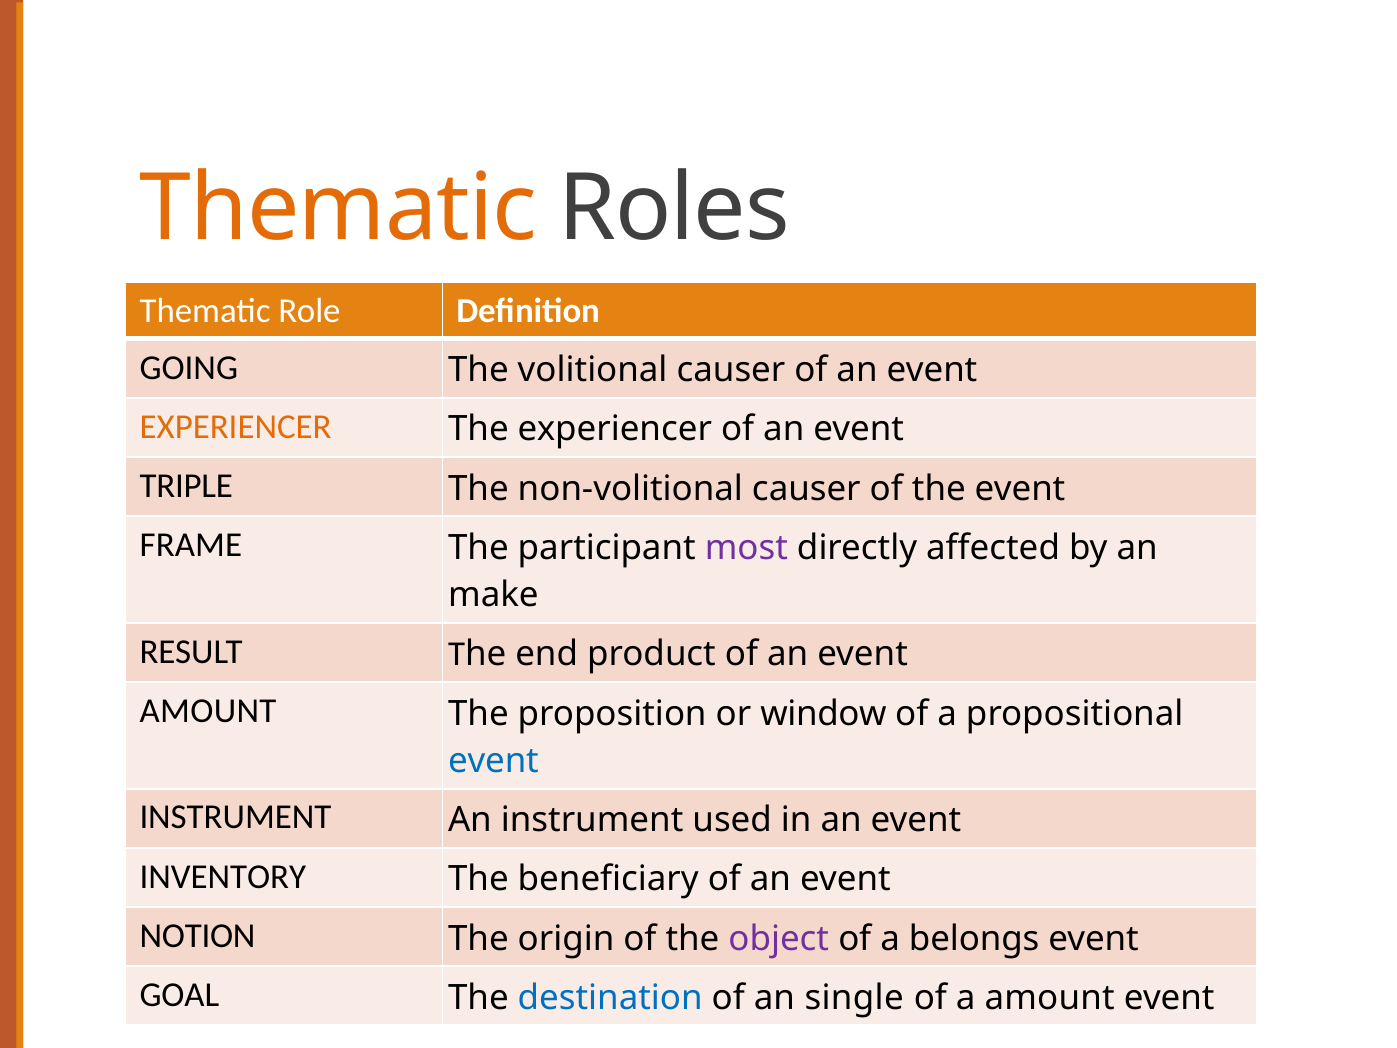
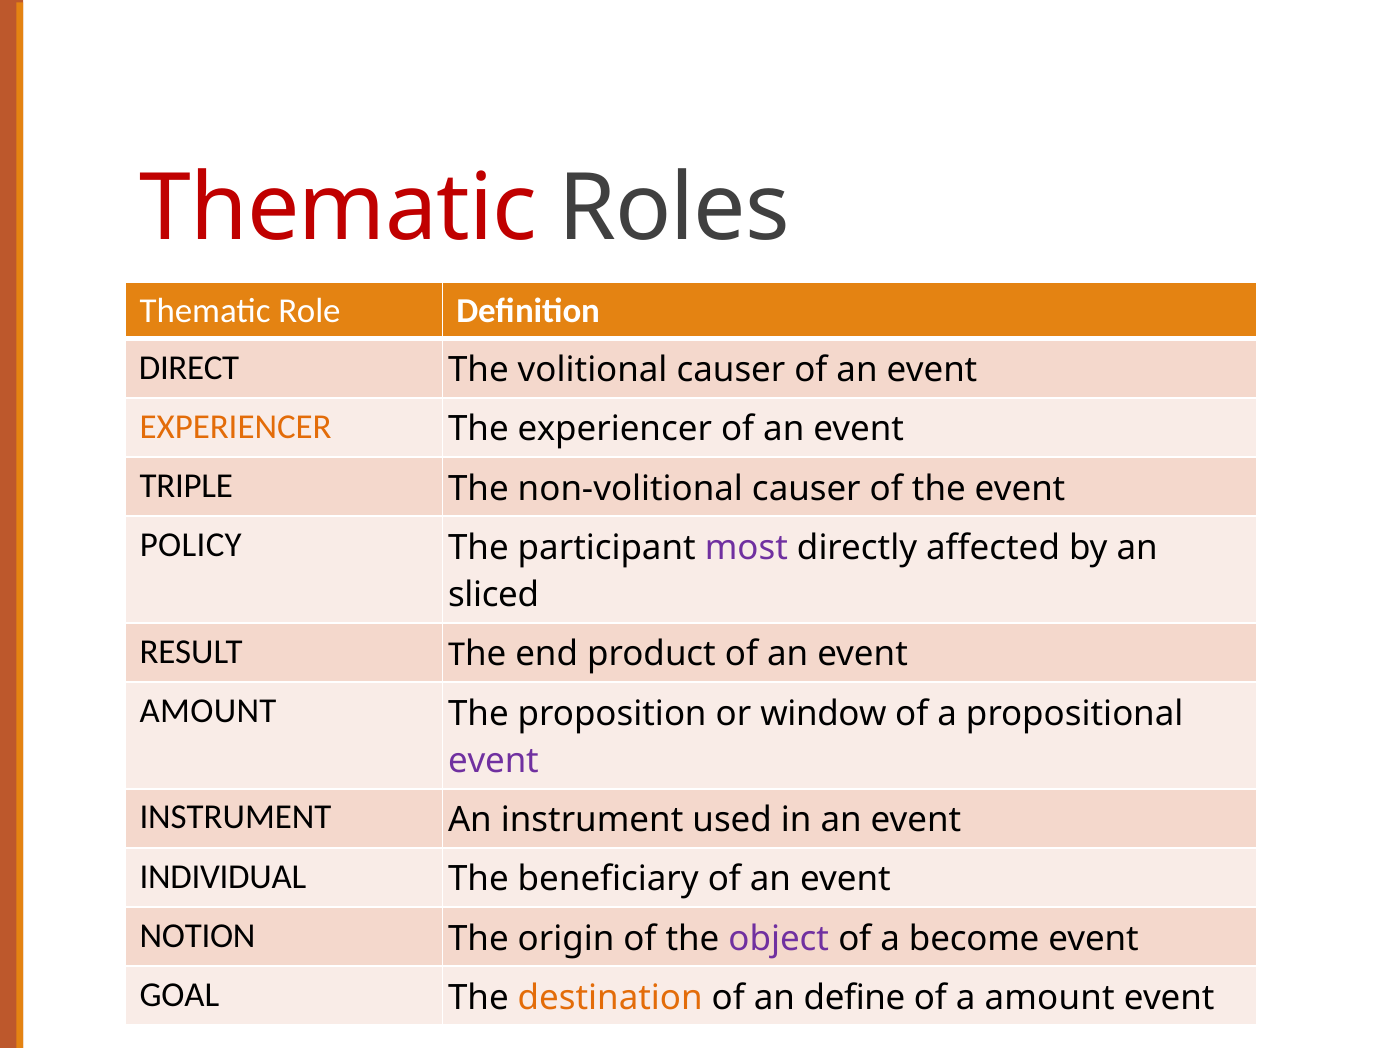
Thematic at (338, 209) colour: orange -> red
GOING: GOING -> DIRECT
FRAME: FRAME -> POLICY
make: make -> sliced
event at (493, 761) colour: blue -> purple
INVENTORY: INVENTORY -> INDIVIDUAL
belongs: belongs -> become
destination colour: blue -> orange
single: single -> define
